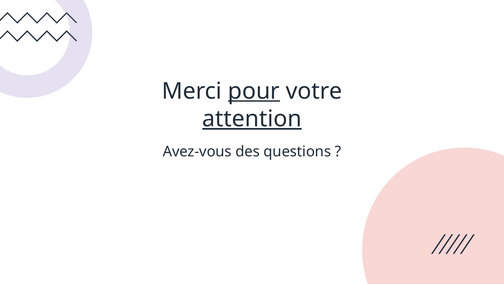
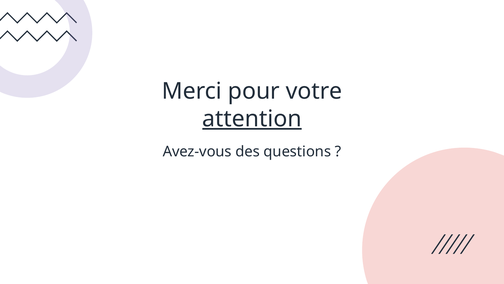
pour underline: present -> none
